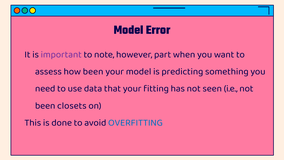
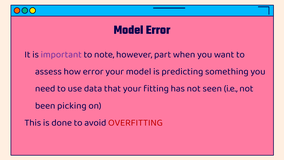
how been: been -> error
closets: closets -> picking
OVERFITTING colour: blue -> red
